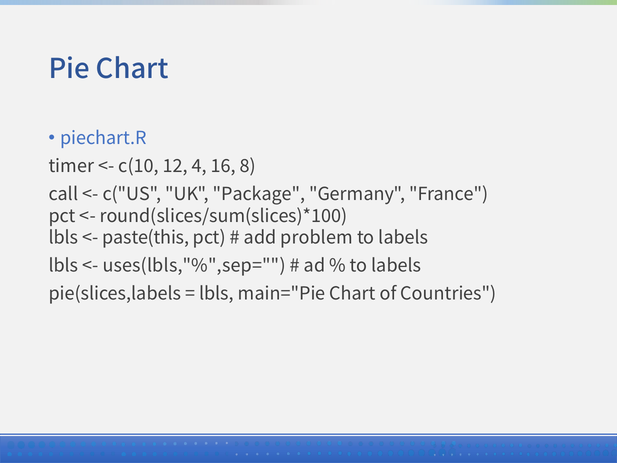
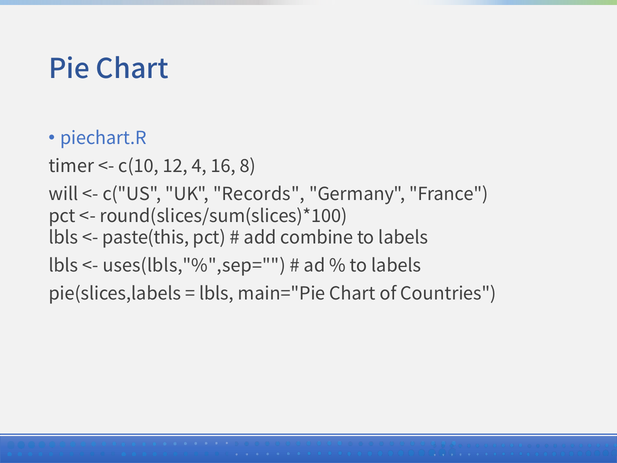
call: call -> will
Package: Package -> Records
problem: problem -> combine
